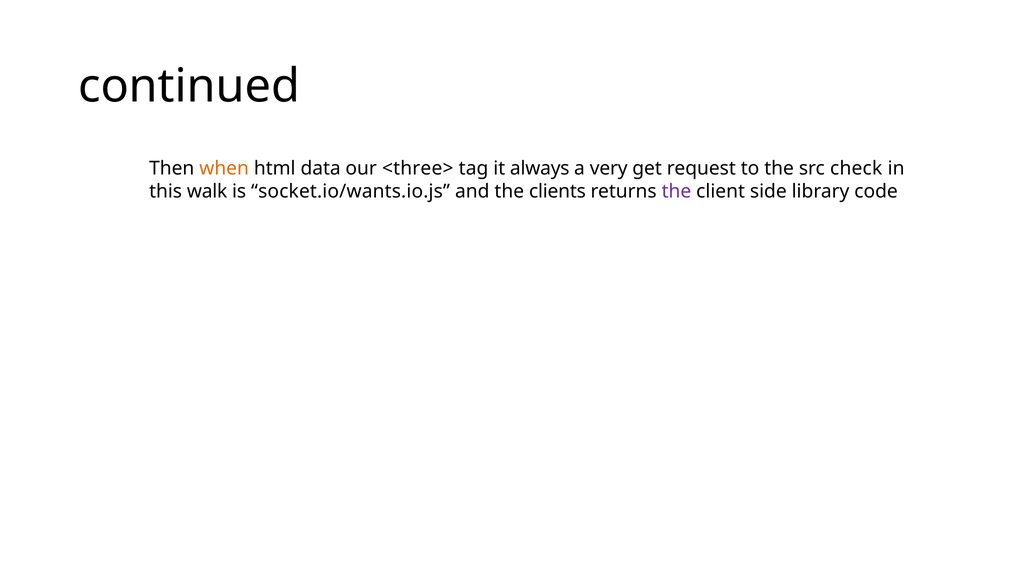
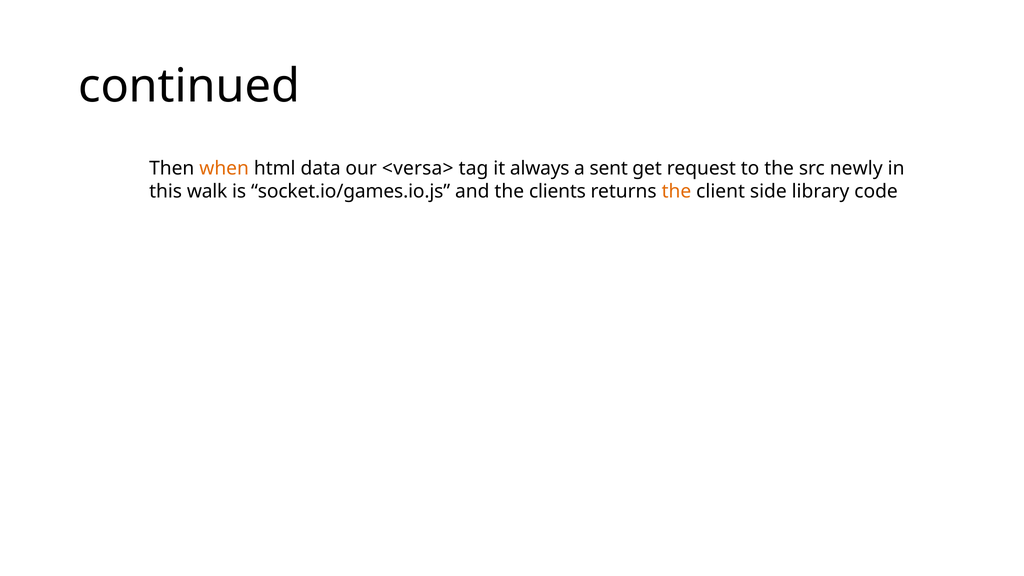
<three>: <three> -> <versa>
very: very -> sent
check: check -> newly
socket.io/wants.io.js: socket.io/wants.io.js -> socket.io/games.io.js
the at (676, 191) colour: purple -> orange
